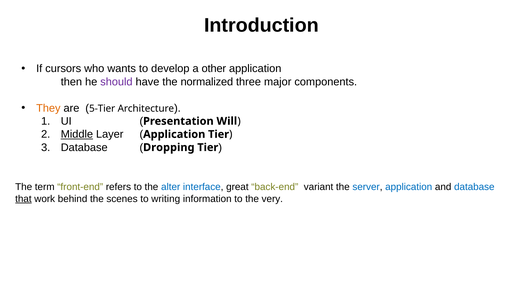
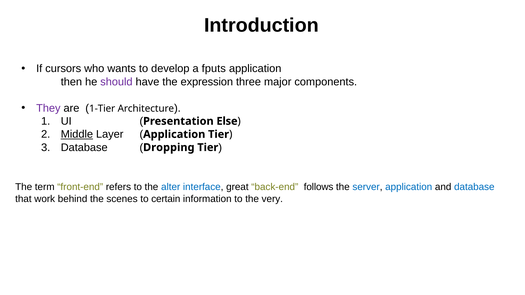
other: other -> fputs
normalized: normalized -> expression
They colour: orange -> purple
5-Tier: 5-Tier -> 1-Tier
Will: Will -> Else
variant: variant -> follows
that underline: present -> none
writing: writing -> certain
